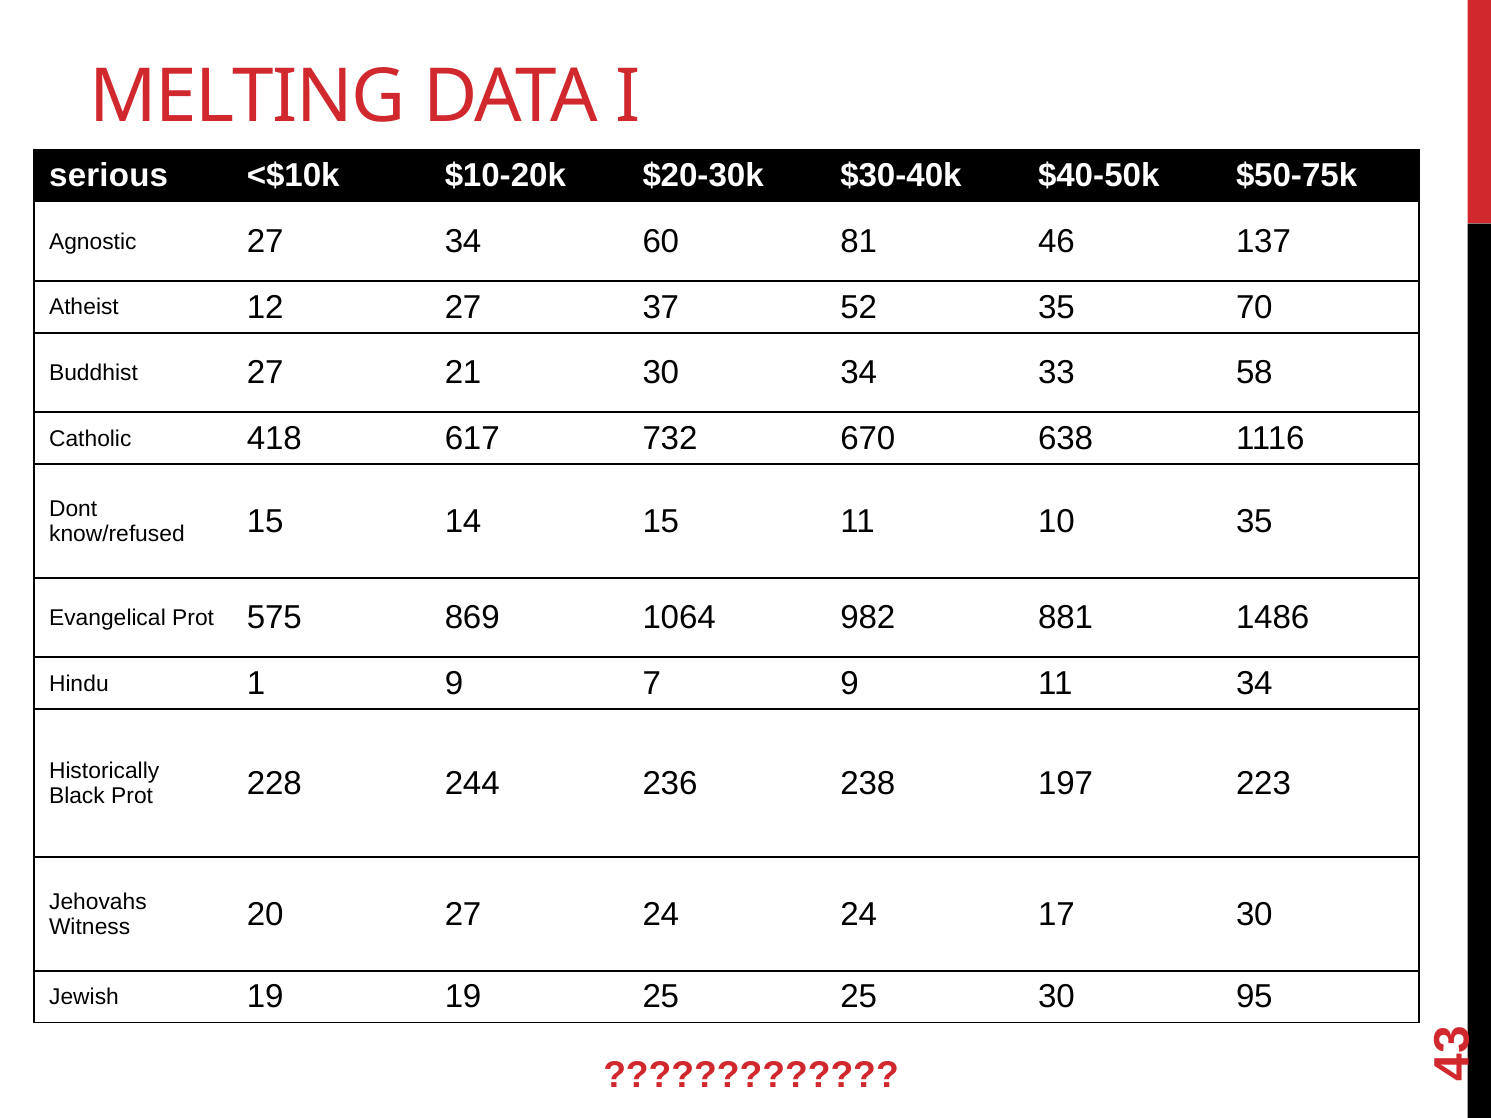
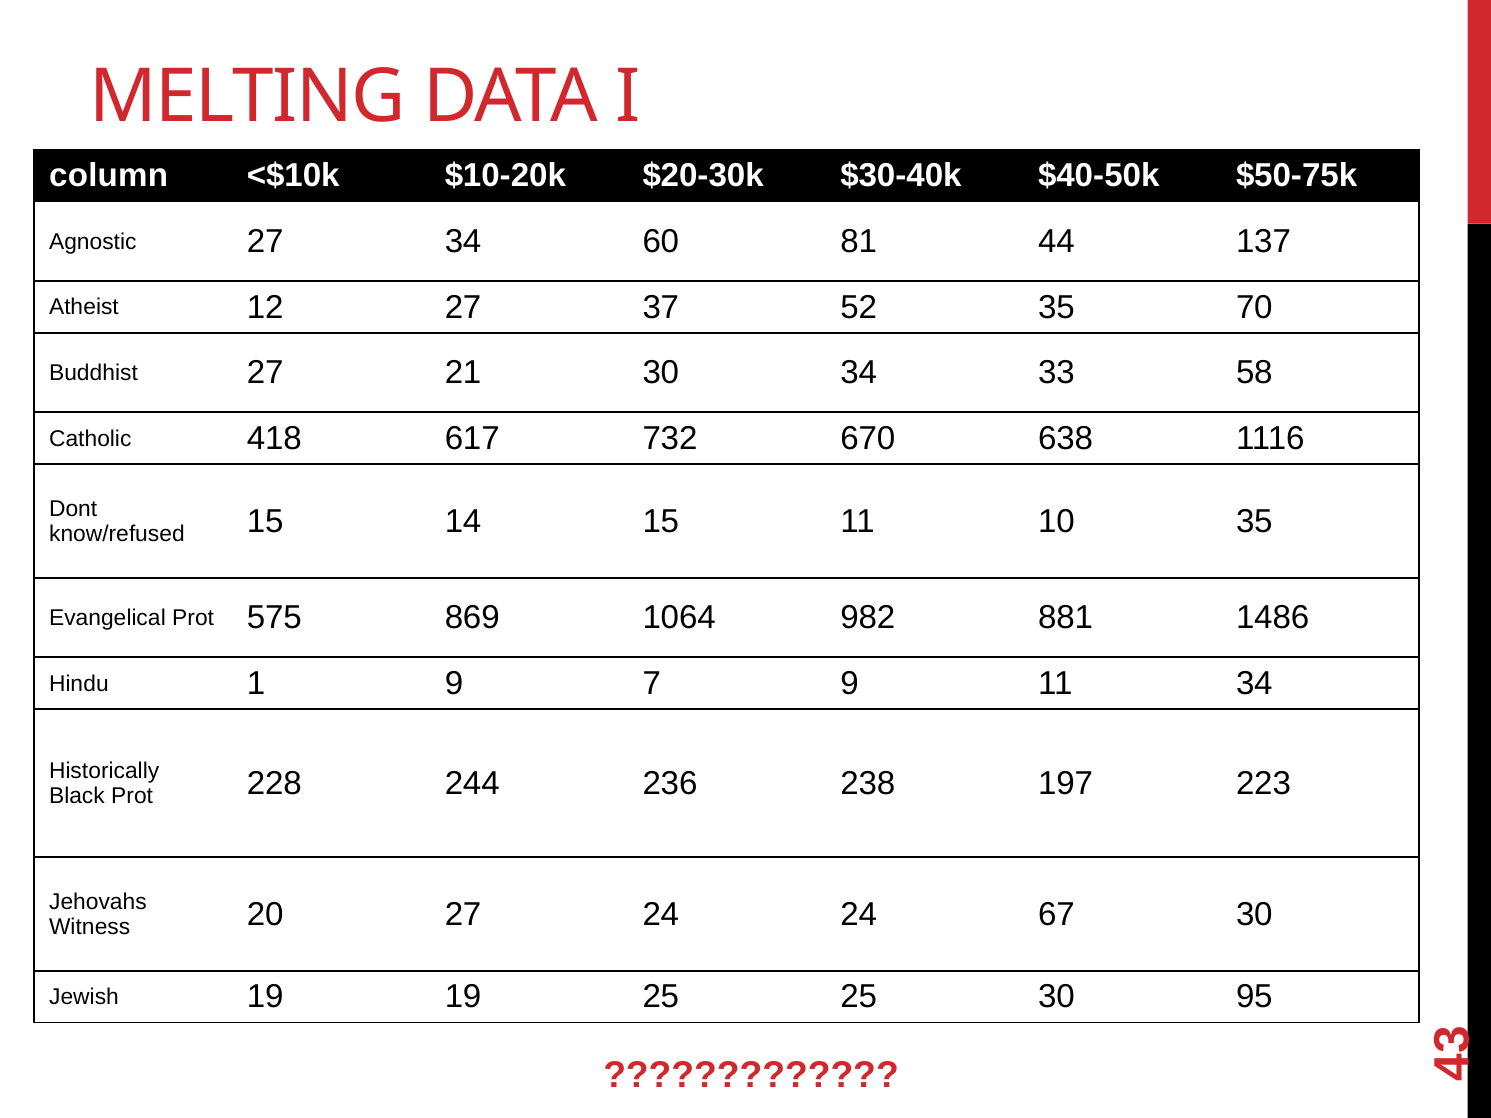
serious: serious -> column
46: 46 -> 44
17: 17 -> 67
